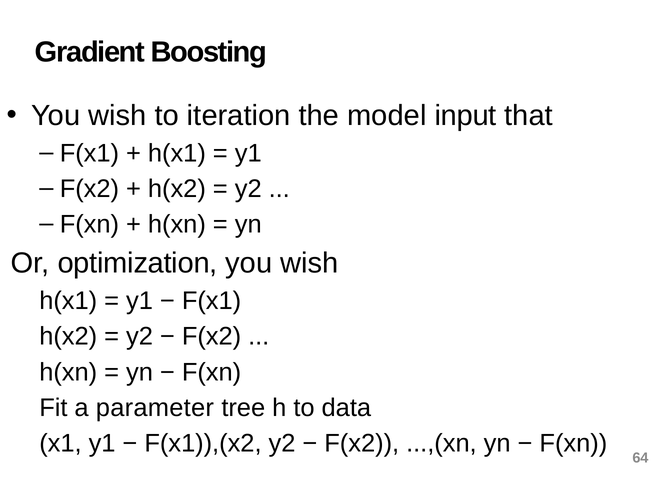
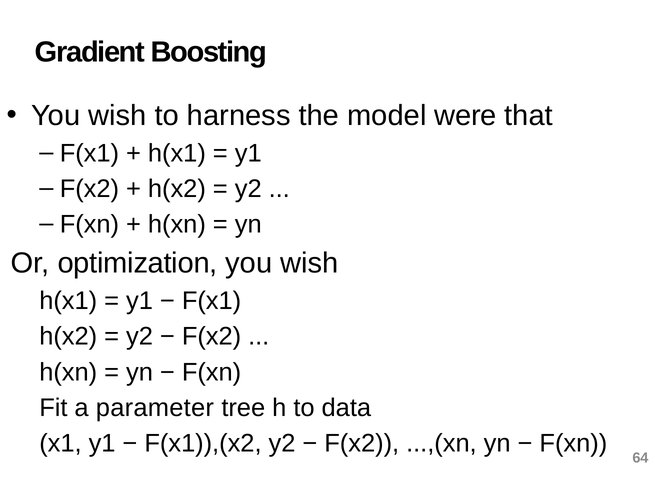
iteration: iteration -> harness
input: input -> were
